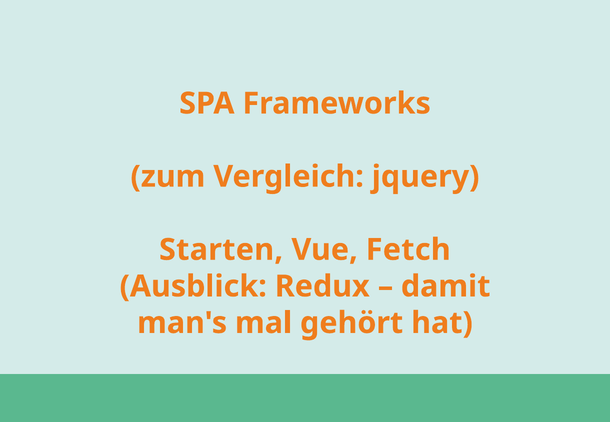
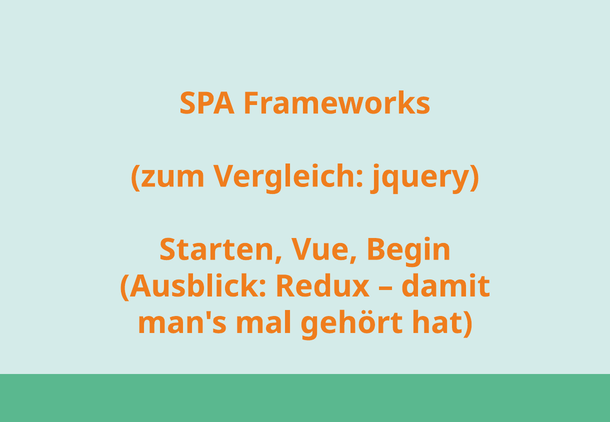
Fetch: Fetch -> Begin
